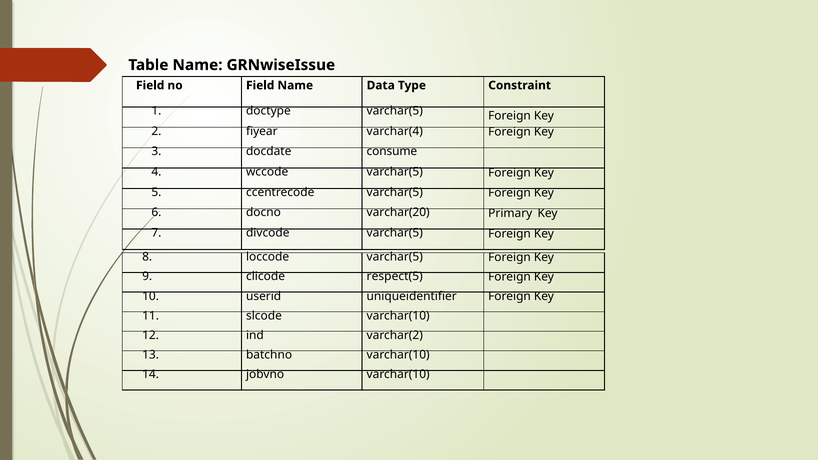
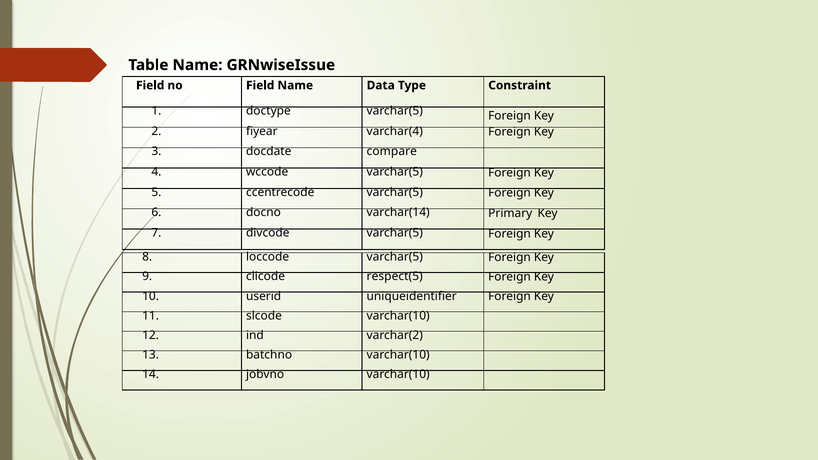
consume: consume -> compare
varchar(20: varchar(20 -> varchar(14
